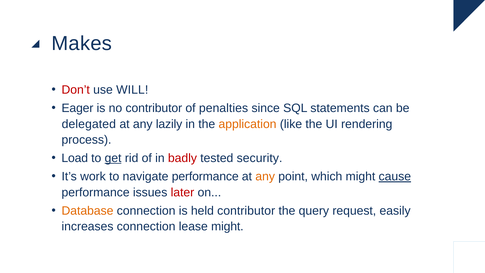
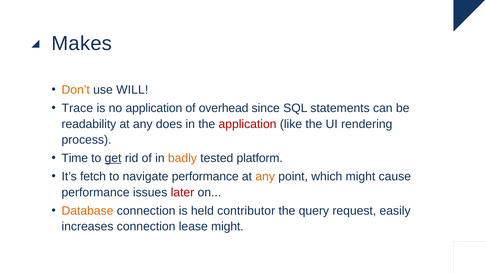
Don’t colour: red -> orange
Eager: Eager -> Trace
no contributor: contributor -> application
penalties: penalties -> overhead
delegated: delegated -> readability
lazily: lazily -> does
application at (248, 124) colour: orange -> red
Load: Load -> Time
badly colour: red -> orange
security: security -> platform
work: work -> fetch
cause underline: present -> none
